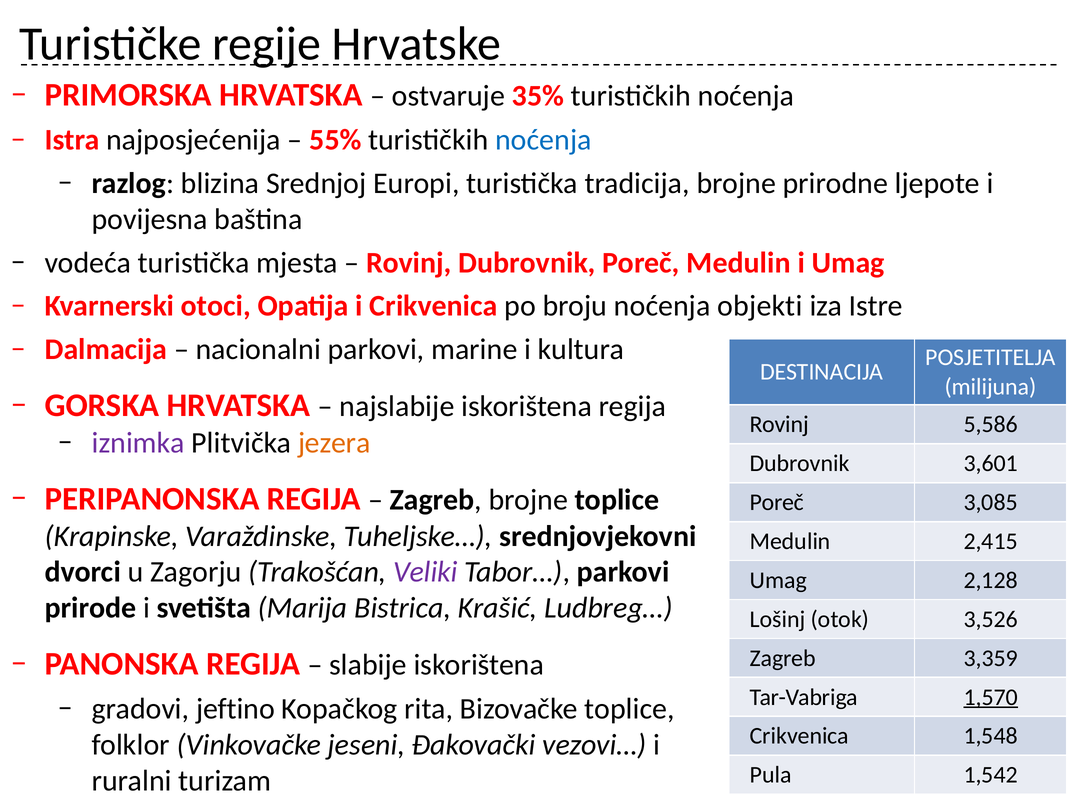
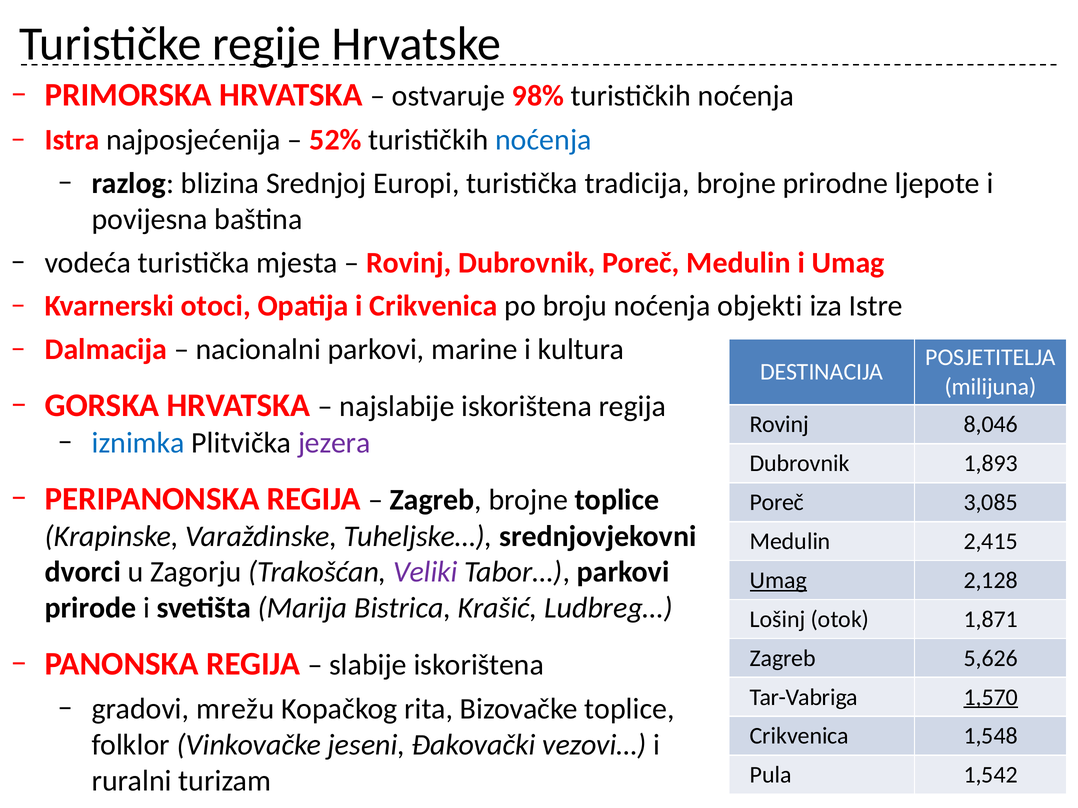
35%: 35% -> 98%
55%: 55% -> 52%
5,586: 5,586 -> 8,046
iznimka colour: purple -> blue
jezera colour: orange -> purple
3,601: 3,601 -> 1,893
Umag at (778, 581) underline: none -> present
3,526: 3,526 -> 1,871
3,359: 3,359 -> 5,626
jeftino: jeftino -> mrežu
